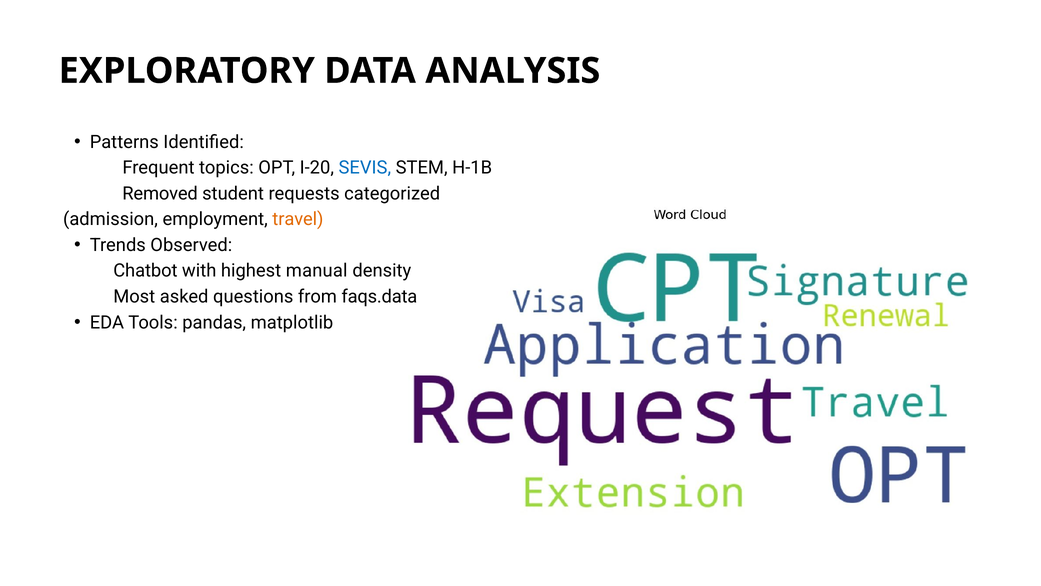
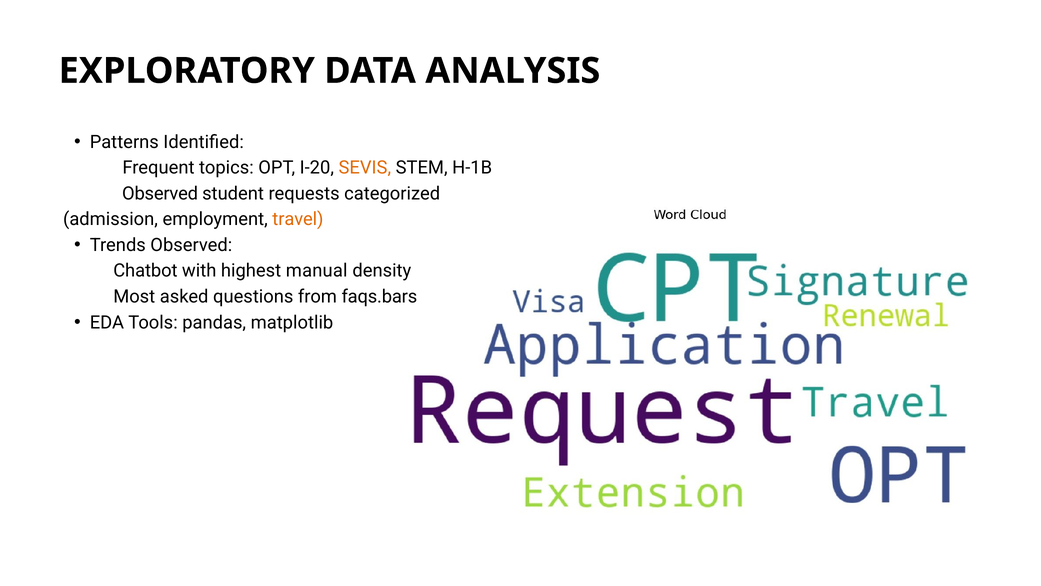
SEVIS colour: blue -> orange
Removed at (160, 194): Removed -> Observed
faqs.data: faqs.data -> faqs.bars
